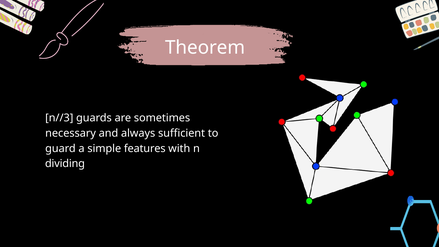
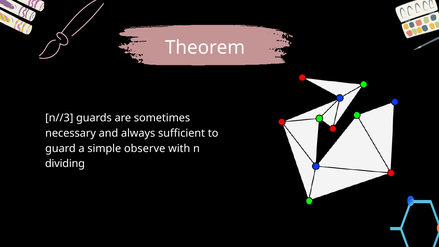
features: features -> observe
